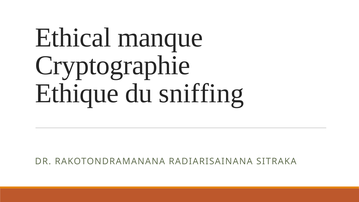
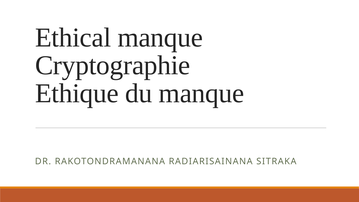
du sniffing: sniffing -> manque
